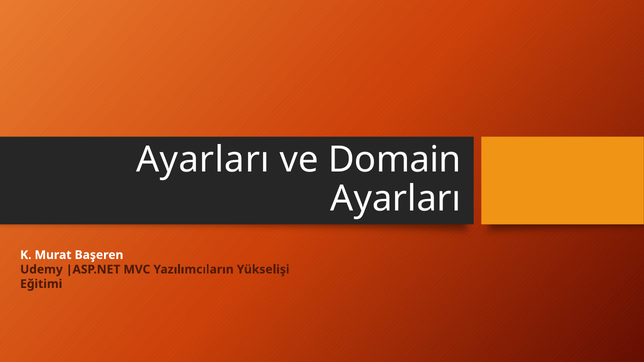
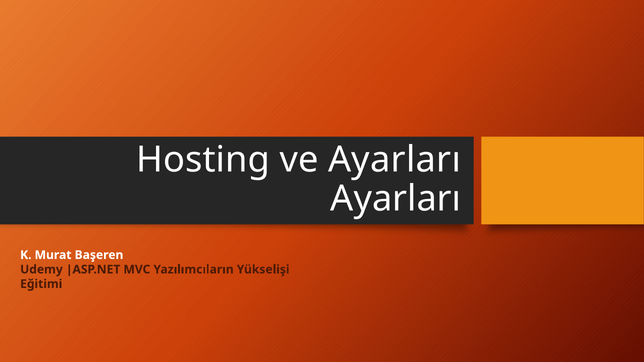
Ayarları at (203, 160): Ayarları -> Hosting
ve Domain: Domain -> Ayarları
